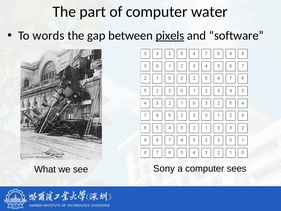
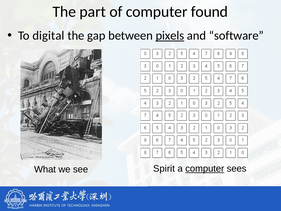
water: water -> found
words: words -> digital
Sony: Sony -> Spirit
computer at (205, 168) underline: none -> present
